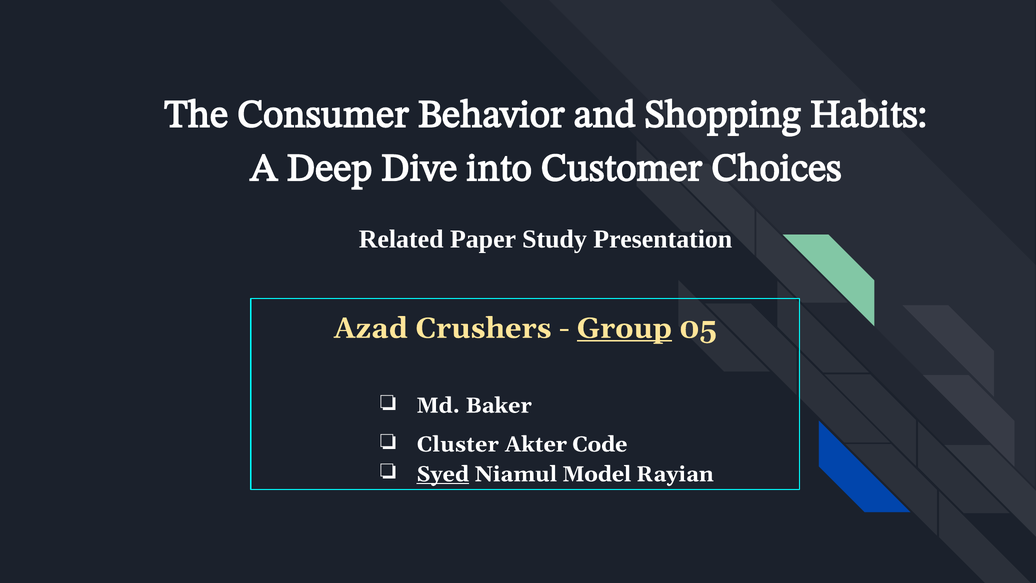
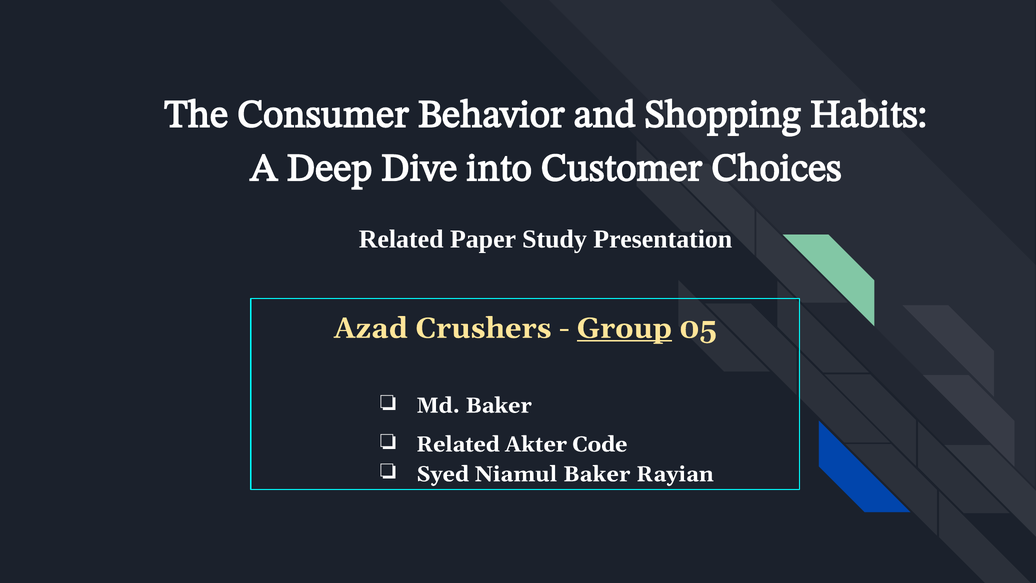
Cluster at (458, 444): Cluster -> Related
Syed underline: present -> none
Niamul Model: Model -> Baker
